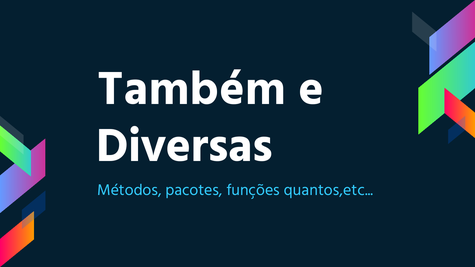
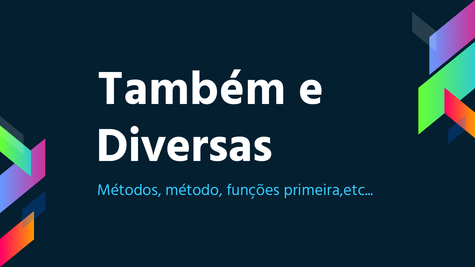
pacotes: pacotes -> método
quantos,etc: quantos,etc -> primeira,etc
